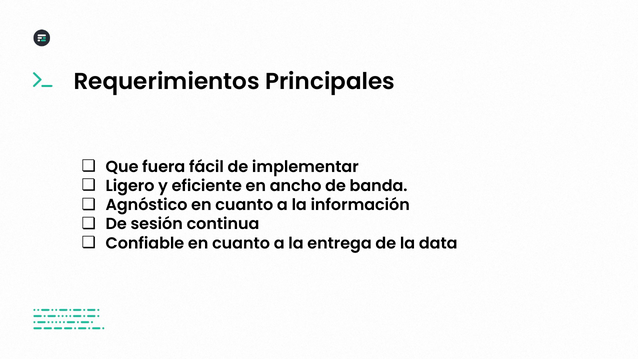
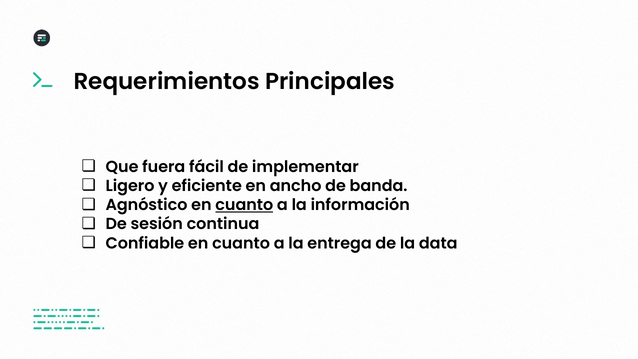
cuanto at (244, 205) underline: none -> present
